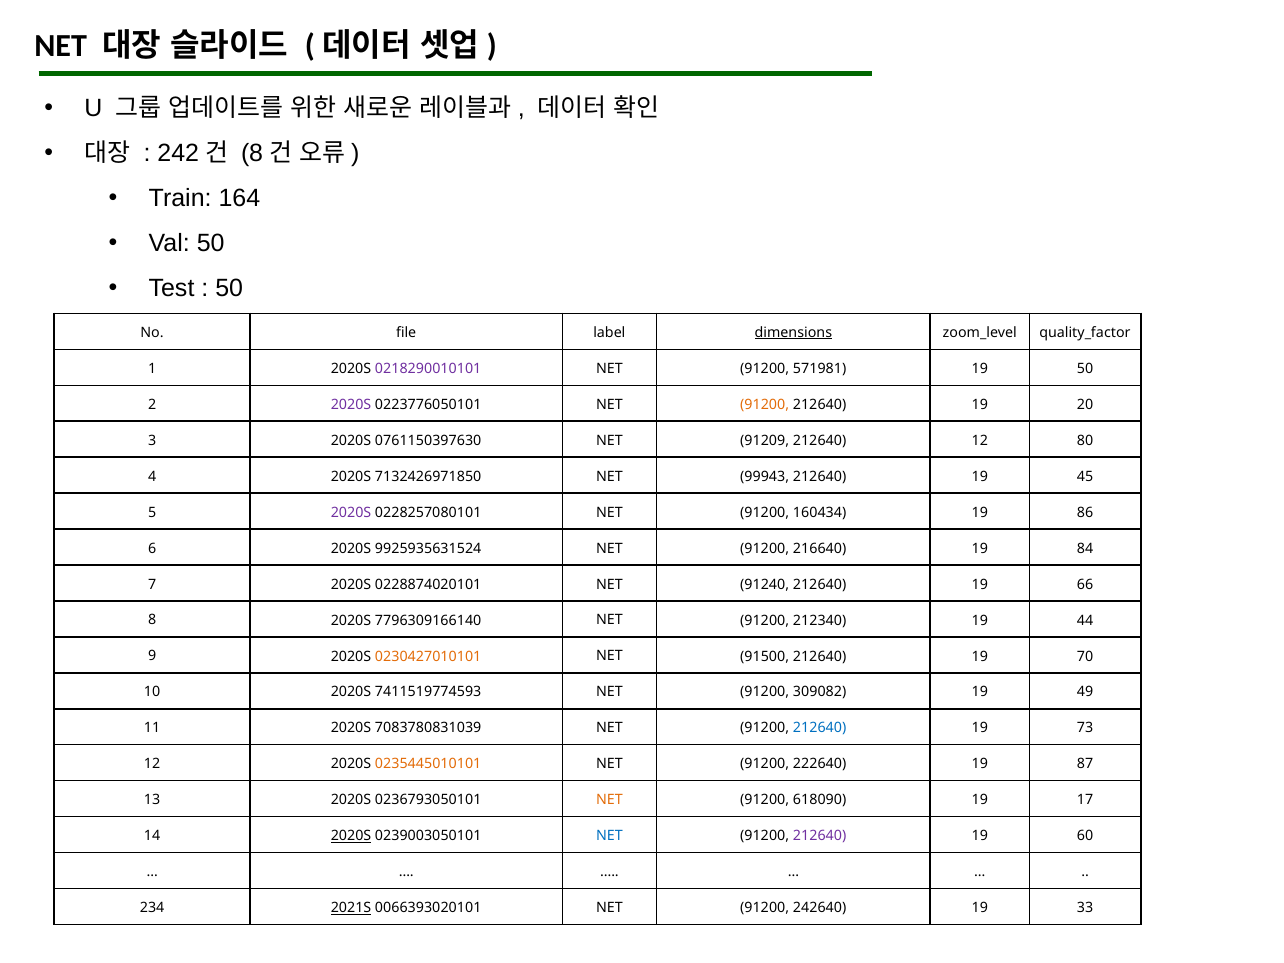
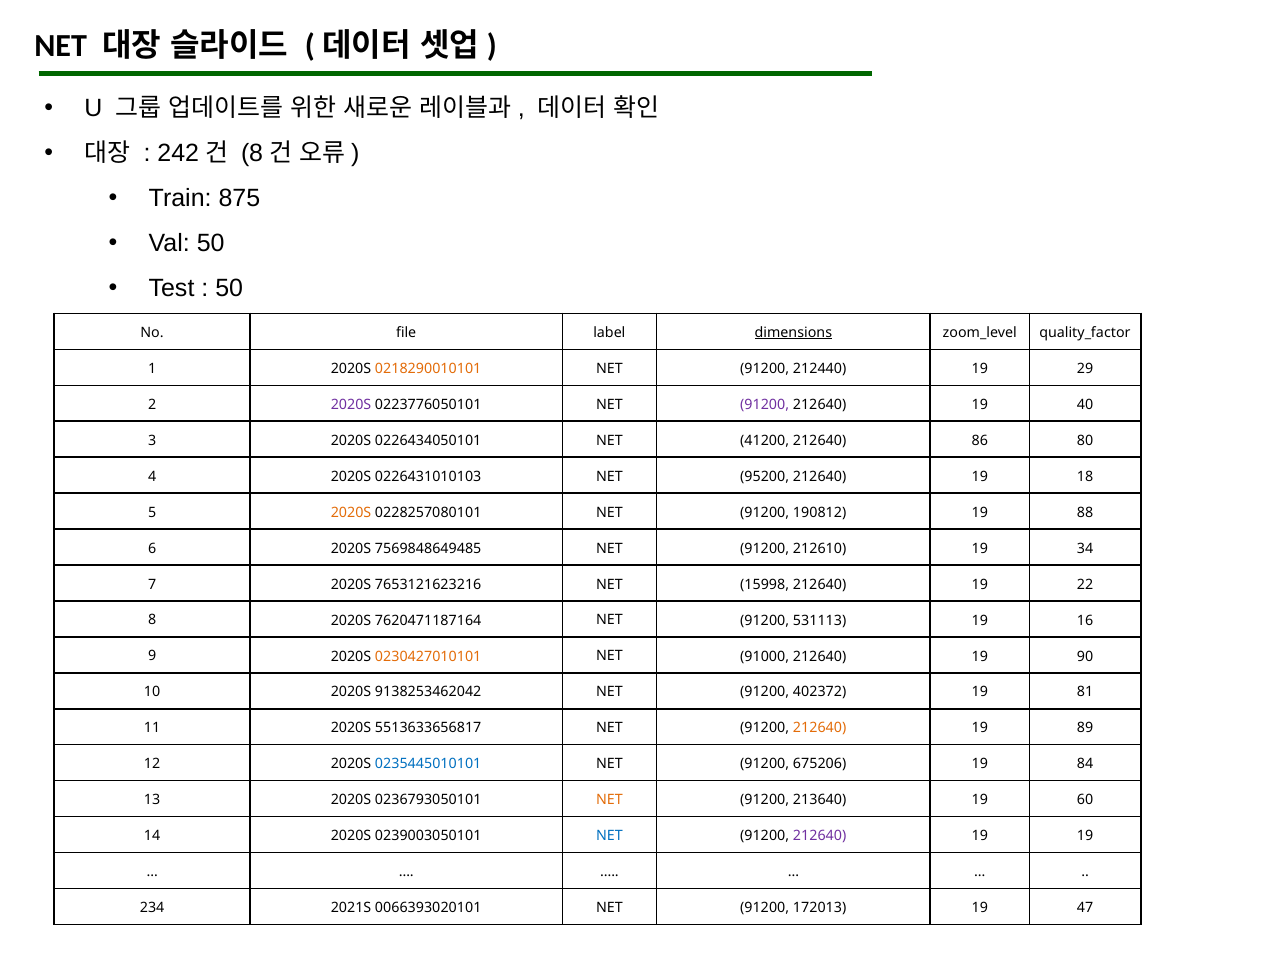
164: 164 -> 875
0218290010101 colour: purple -> orange
571981: 571981 -> 212440
19 50: 50 -> 29
91200 at (765, 405) colour: orange -> purple
20: 20 -> 40
0761150397630: 0761150397630 -> 0226434050101
91209: 91209 -> 41200
212640 12: 12 -> 86
7132426971850: 7132426971850 -> 0226431010103
99943: 99943 -> 95200
45: 45 -> 18
2020S at (351, 513) colour: purple -> orange
160434: 160434 -> 190812
86: 86 -> 88
9925935631524: 9925935631524 -> 7569848649485
216640: 216640 -> 212610
84: 84 -> 34
0228874020101: 0228874020101 -> 7653121623216
91240: 91240 -> 15998
66: 66 -> 22
7796309166140: 7796309166140 -> 7620471187164
212340: 212340 -> 531113
44: 44 -> 16
91500: 91500 -> 91000
70: 70 -> 90
7411519774593: 7411519774593 -> 9138253462042
309082: 309082 -> 402372
49: 49 -> 81
7083780831039: 7083780831039 -> 5513633656817
212640 at (820, 728) colour: blue -> orange
73: 73 -> 89
0235445010101 colour: orange -> blue
222640: 222640 -> 675206
87: 87 -> 84
618090: 618090 -> 213640
17: 17 -> 60
2020S at (351, 836) underline: present -> none
19 60: 60 -> 19
2021S underline: present -> none
242640: 242640 -> 172013
33: 33 -> 47
